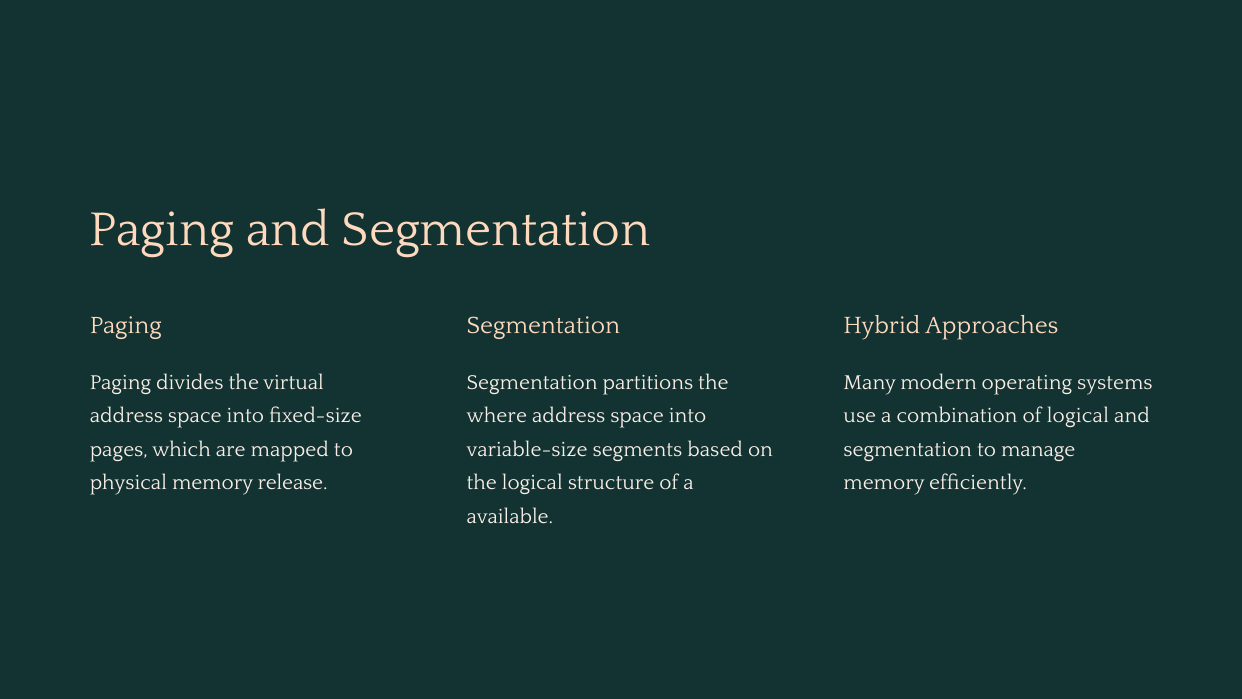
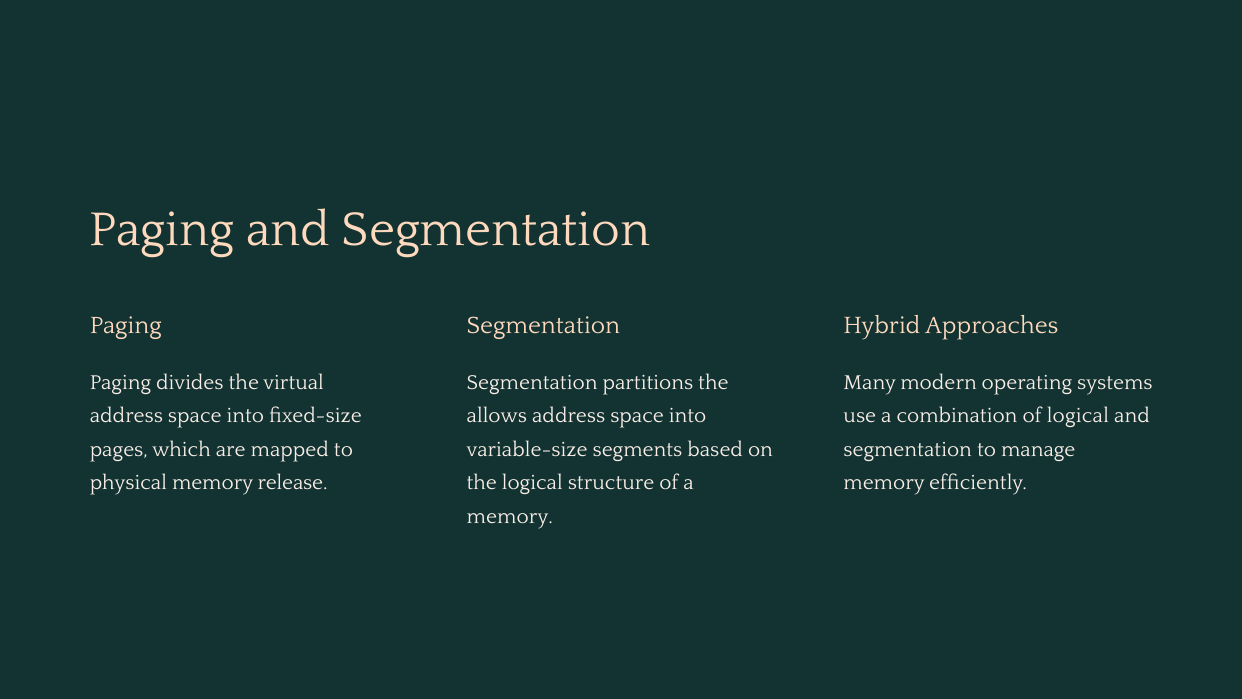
where: where -> allows
available at (510, 516): available -> memory
